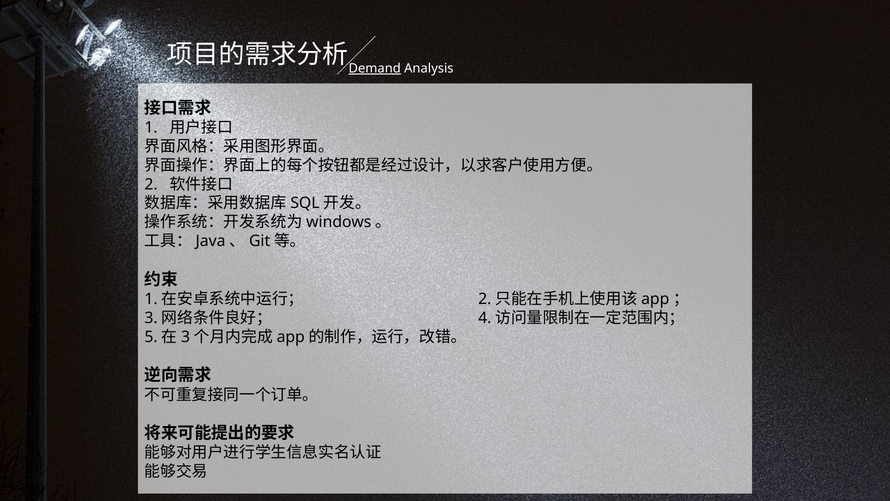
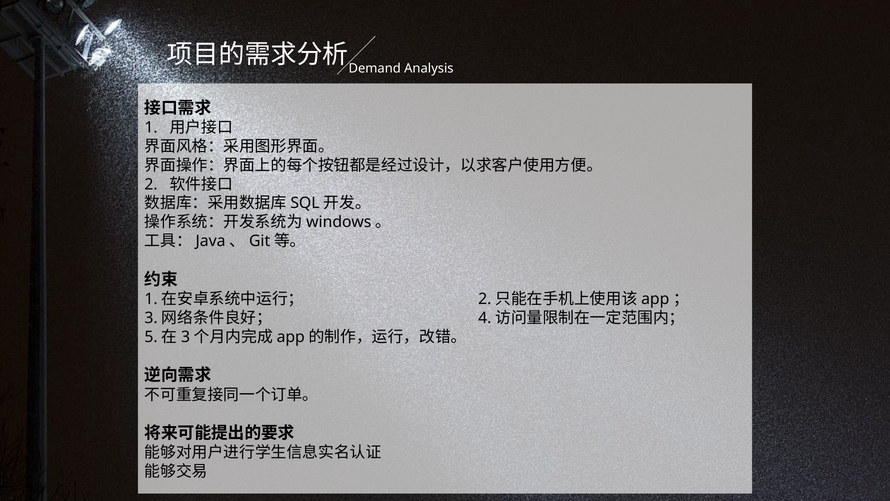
Demand underline: present -> none
